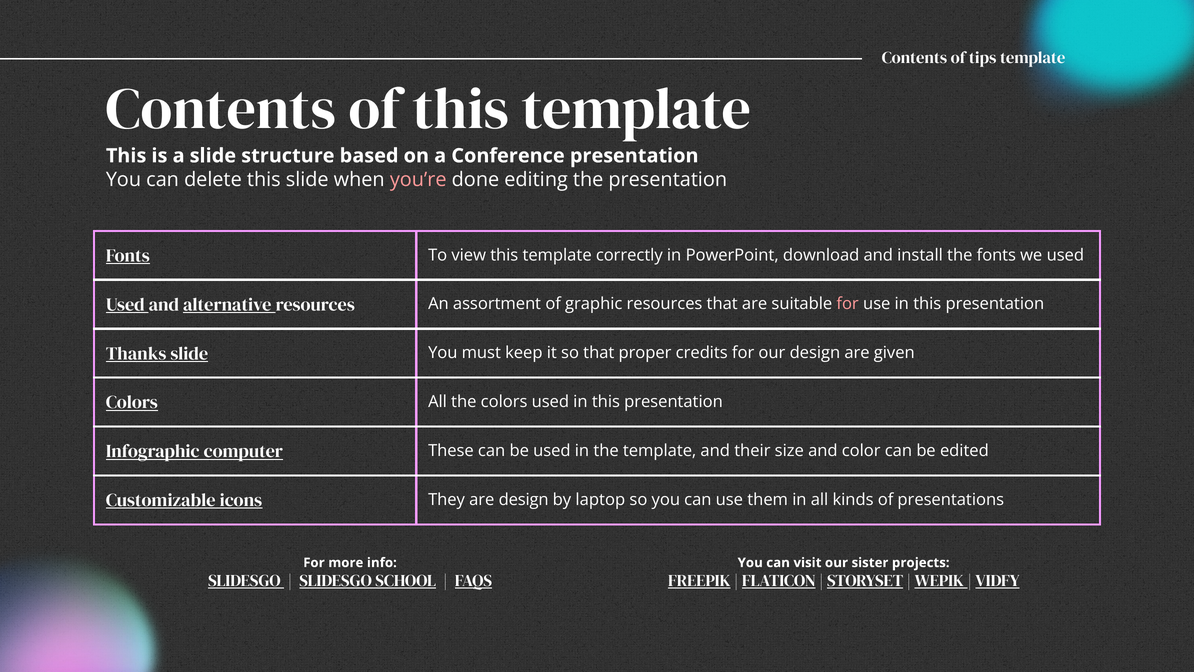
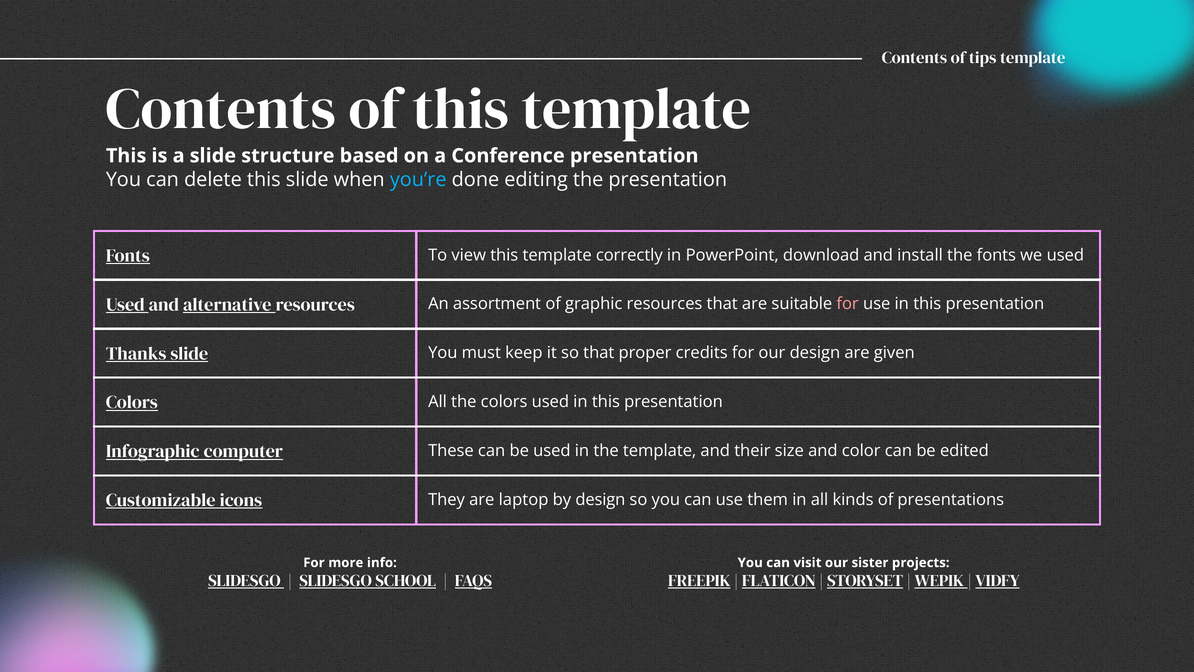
you’re colour: pink -> light blue
are design: design -> laptop
by laptop: laptop -> design
